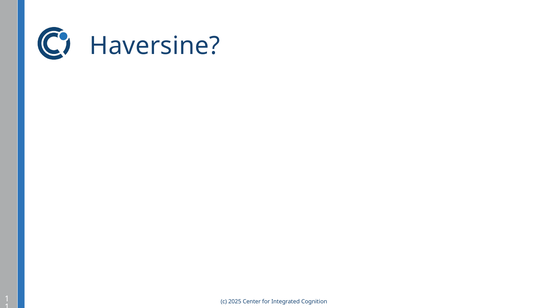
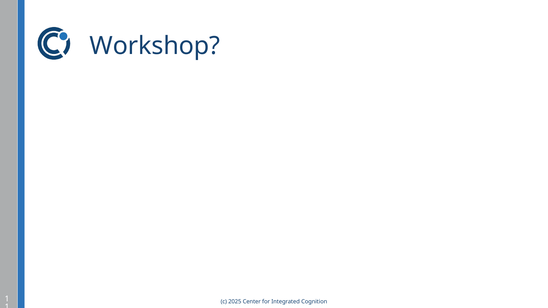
Haversine: Haversine -> Workshop
